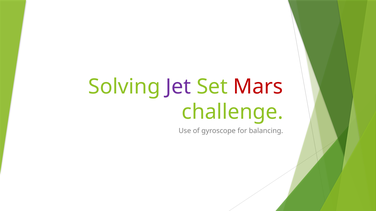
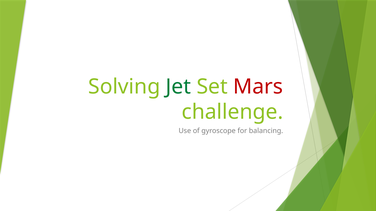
Jet colour: purple -> green
